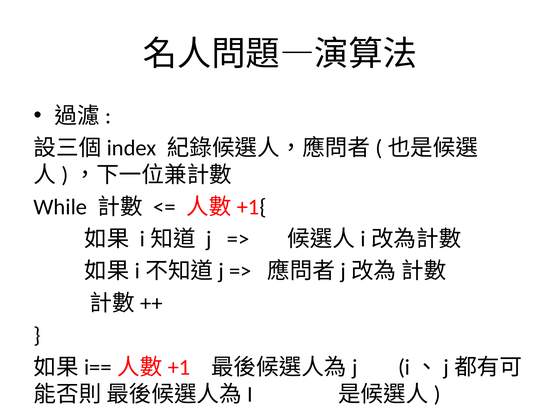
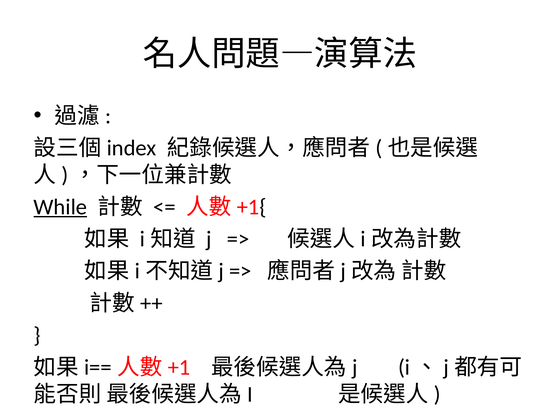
While underline: none -> present
